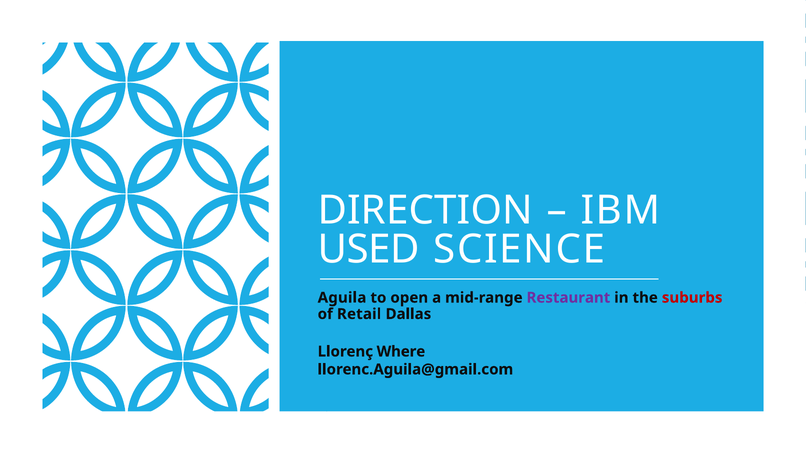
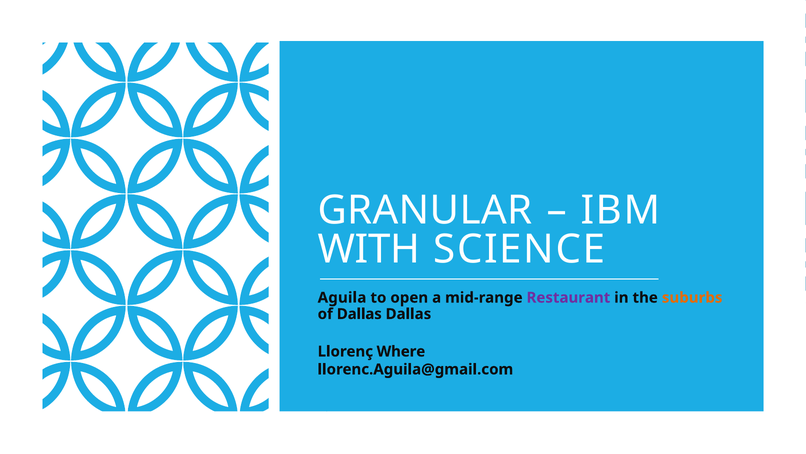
DIRECTION: DIRECTION -> GRANULAR
USED: USED -> WITH
suburbs colour: red -> orange
of Retail: Retail -> Dallas
